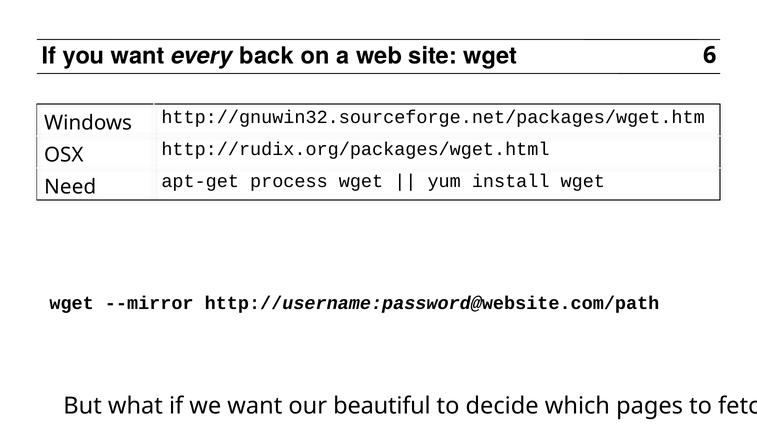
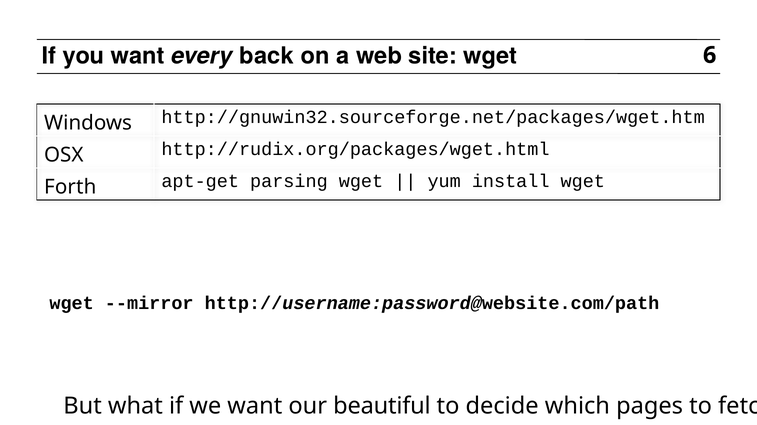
Need: Need -> Forth
process: process -> parsing
